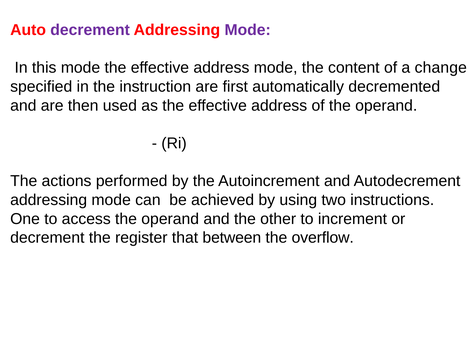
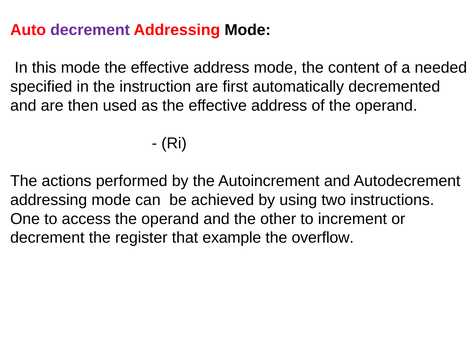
Mode at (248, 30) colour: purple -> black
change: change -> needed
between: between -> example
